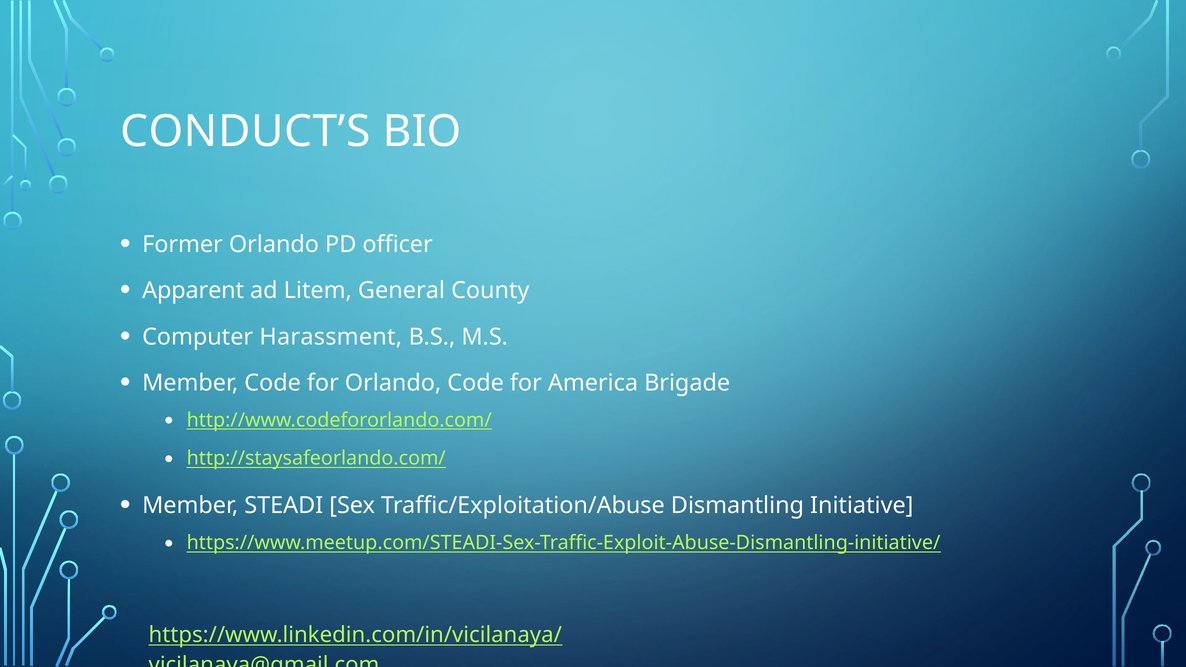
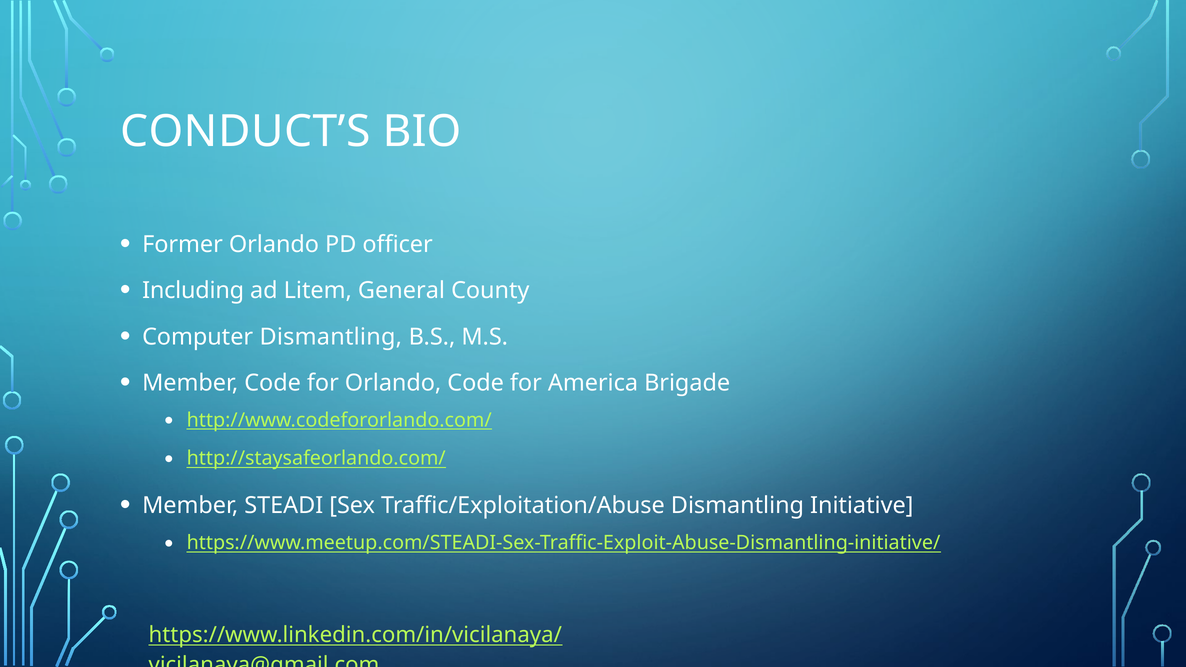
Apparent: Apparent -> Including
Computer Harassment: Harassment -> Dismantling
